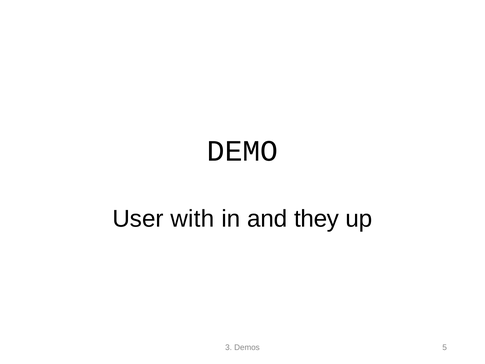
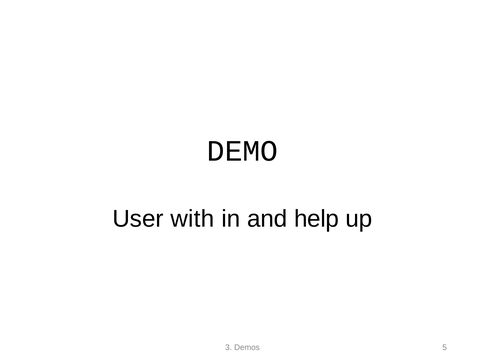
they: they -> help
